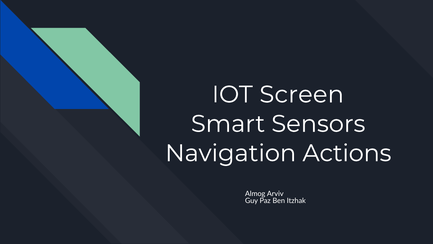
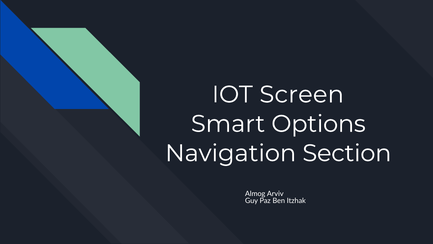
Sensors: Sensors -> Options
Actions: Actions -> Section
